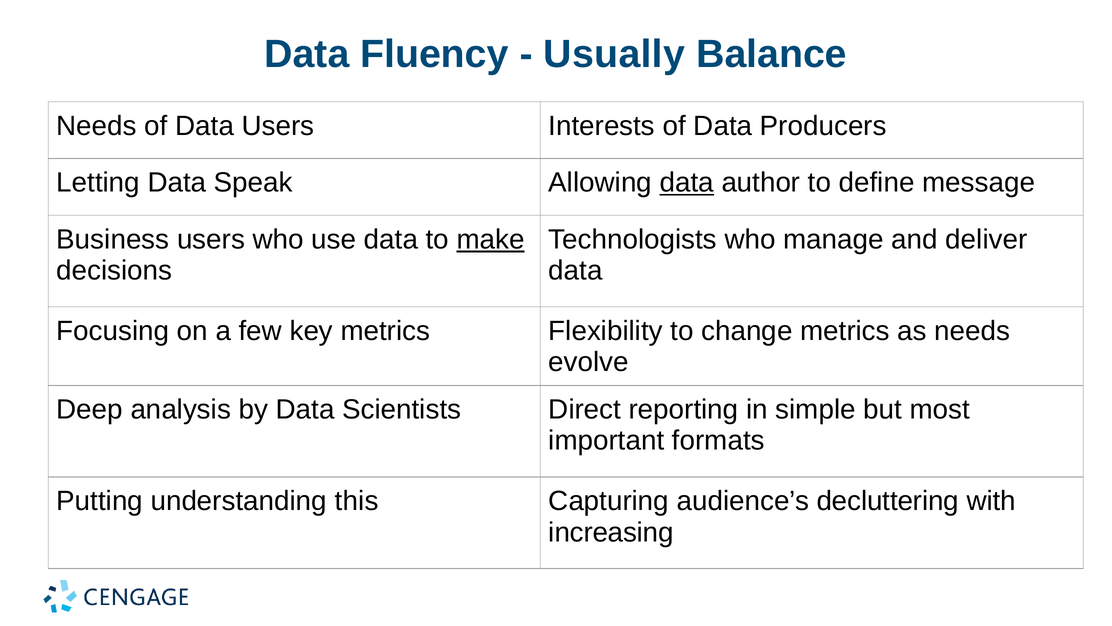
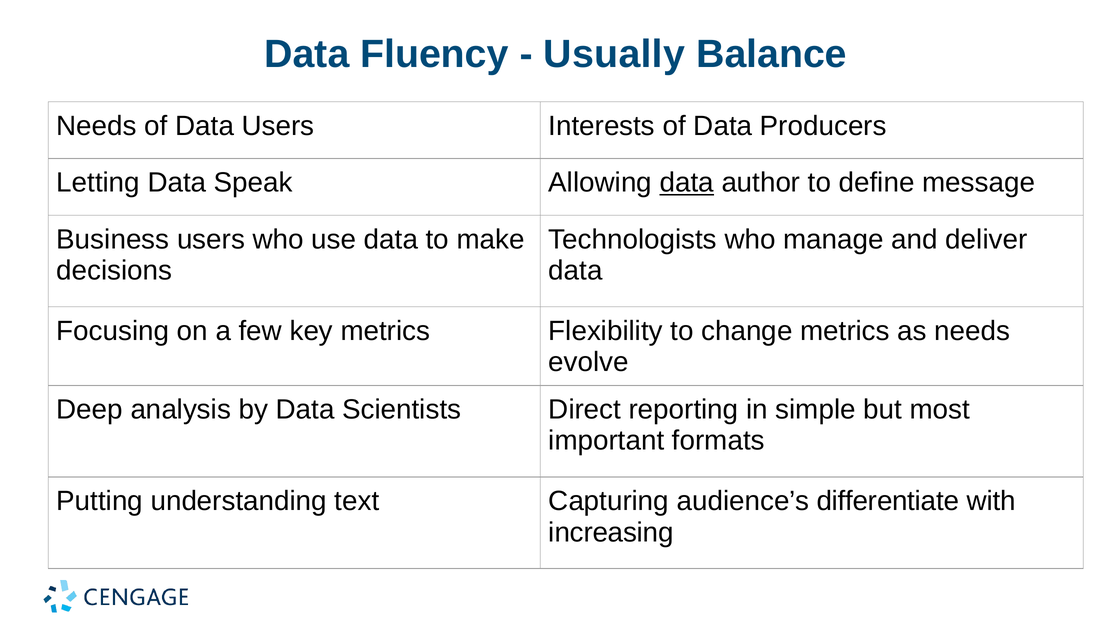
make underline: present -> none
this: this -> text
decluttering: decluttering -> differentiate
